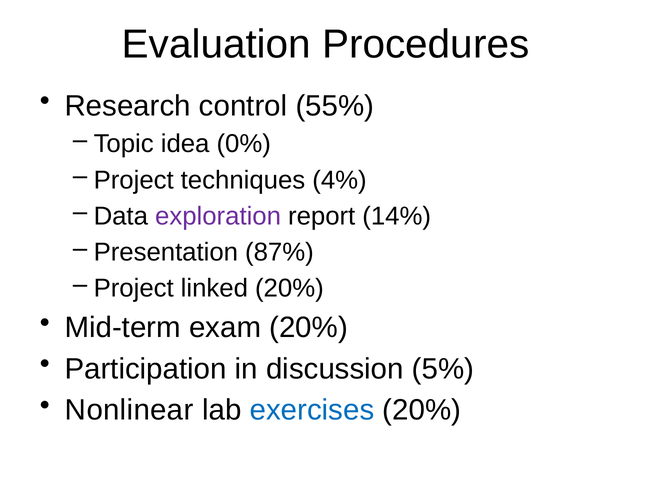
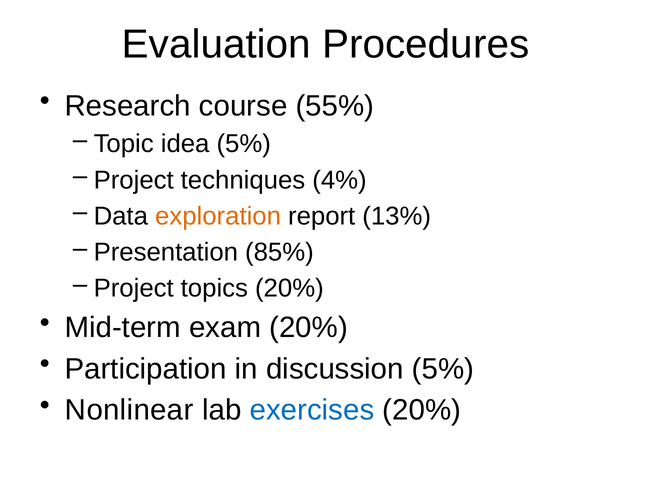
control: control -> course
idea 0%: 0% -> 5%
exploration colour: purple -> orange
14%: 14% -> 13%
87%: 87% -> 85%
linked: linked -> topics
